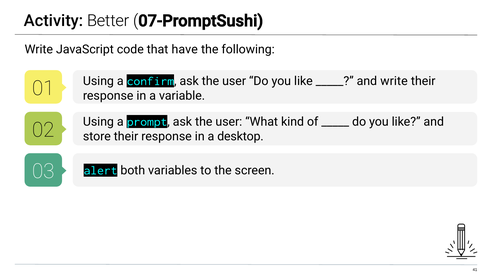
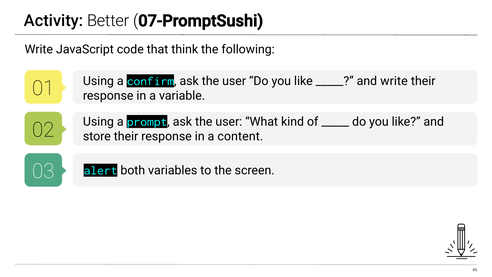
have: have -> think
desktop: desktop -> content
